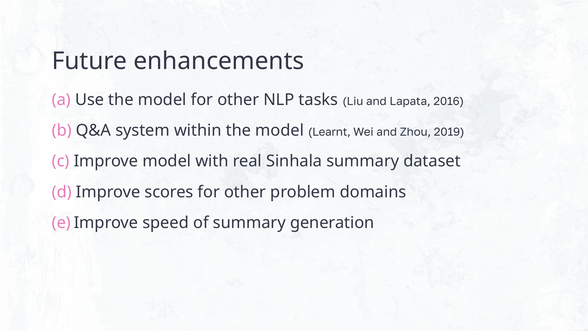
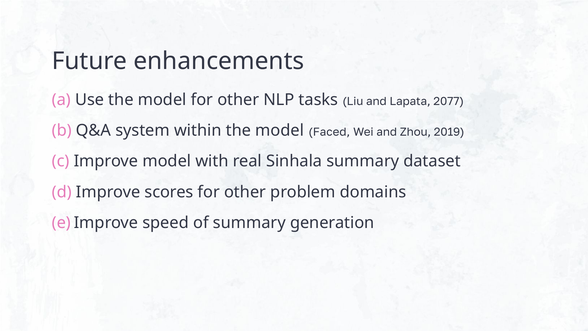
2016: 2016 -> 2077
Learnt: Learnt -> Faced
